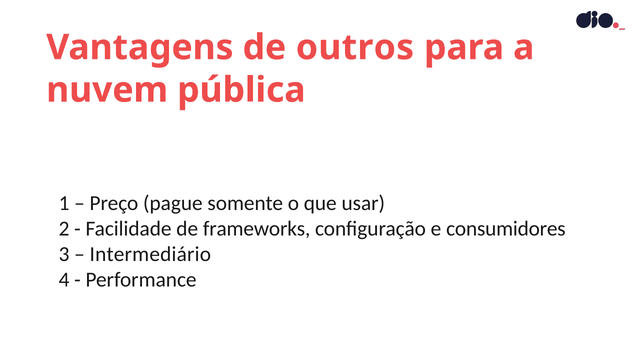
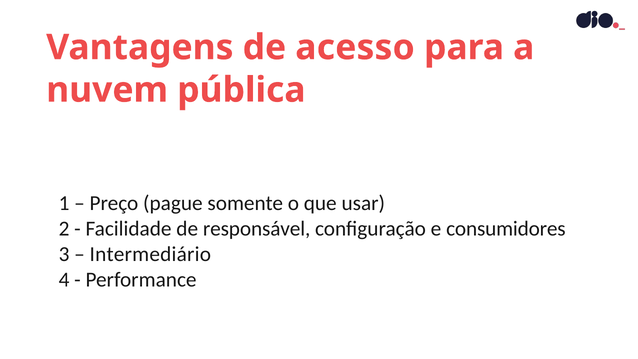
outros: outros -> acesso
frameworks: frameworks -> responsável
